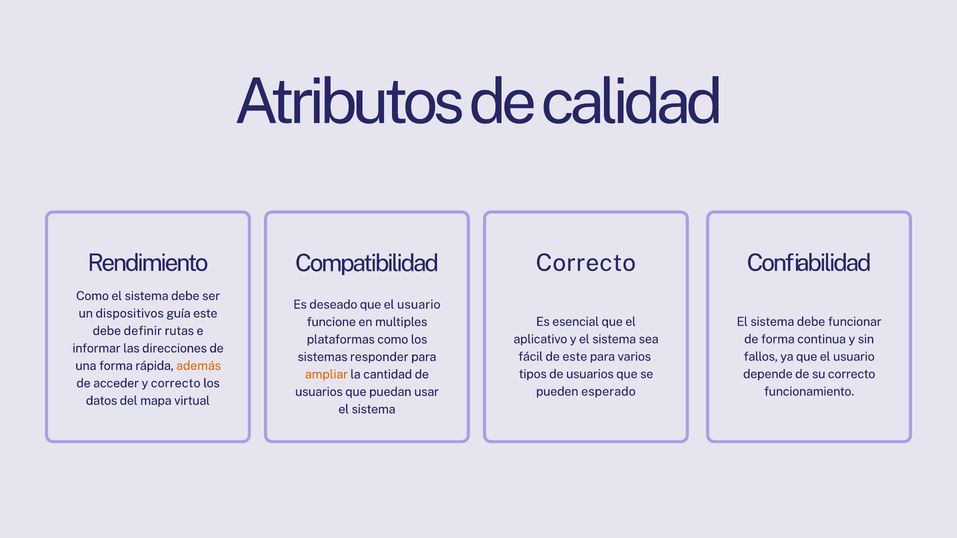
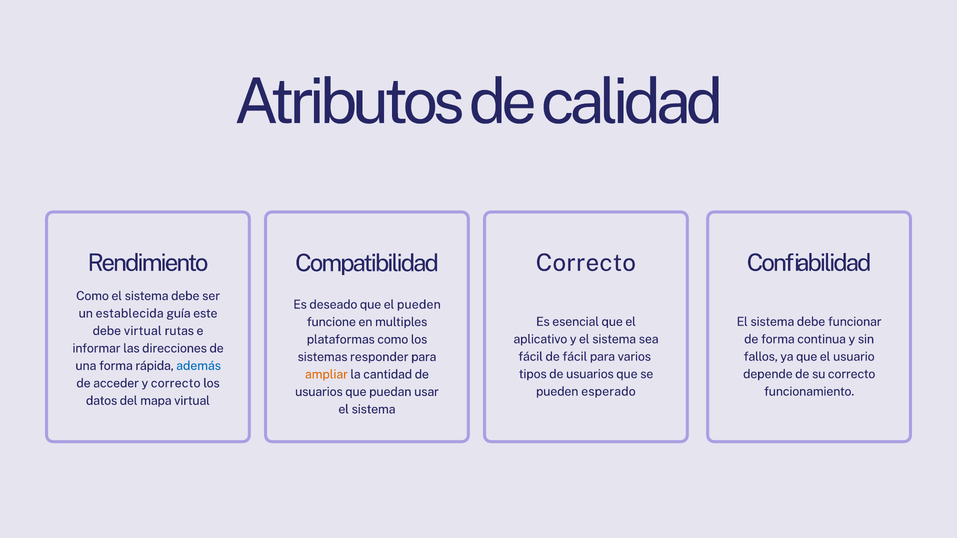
deseado que el usuario: usuario -> pueden
dispositivos: dispositivos -> establecida
debe definir: definir -> virtual
de este: este -> fácil
además colour: orange -> blue
